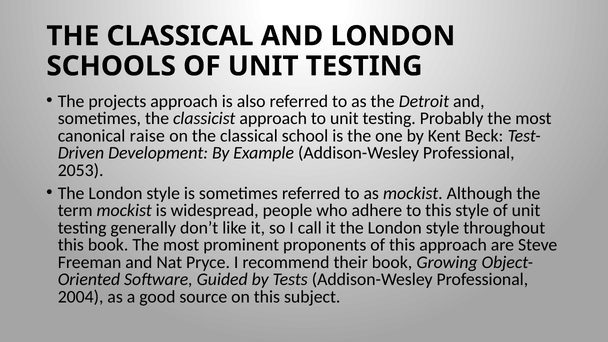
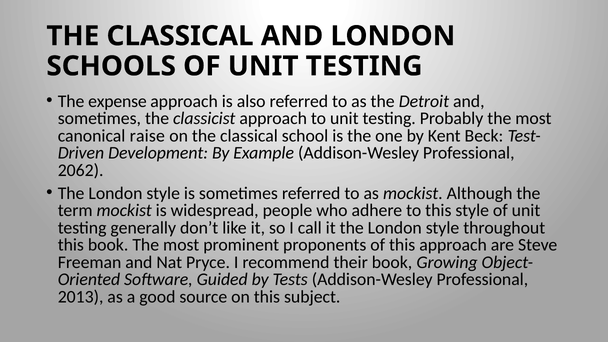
projects: projects -> expense
2053: 2053 -> 2062
2004: 2004 -> 2013
